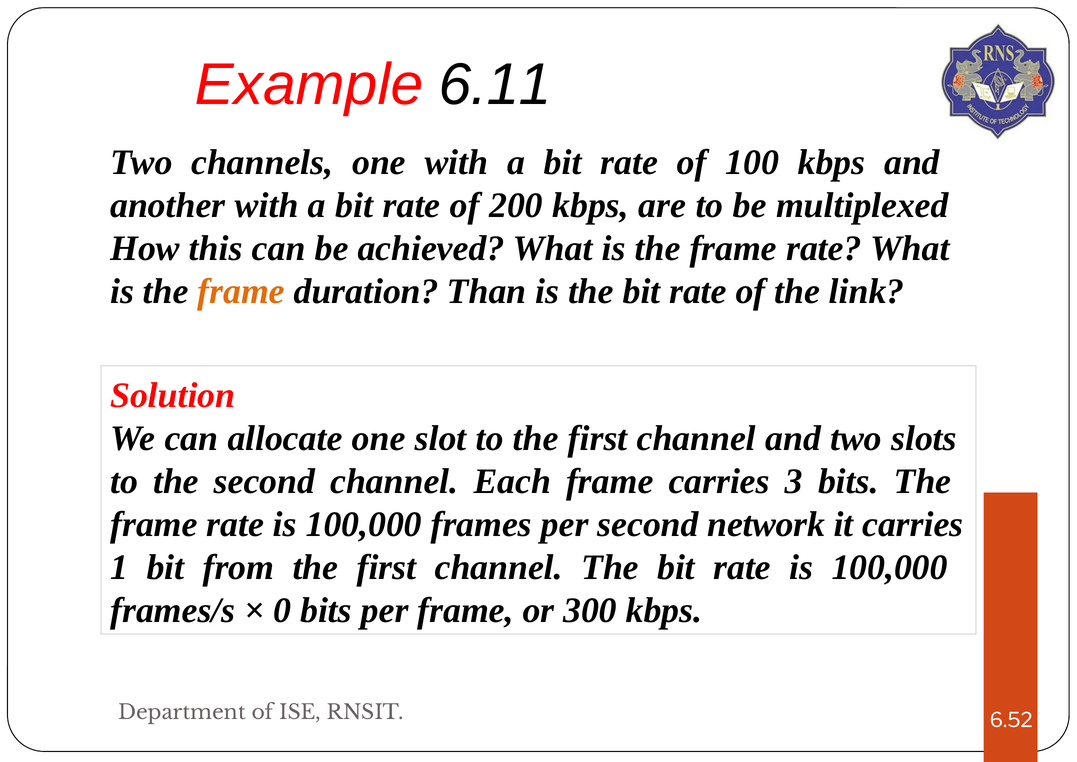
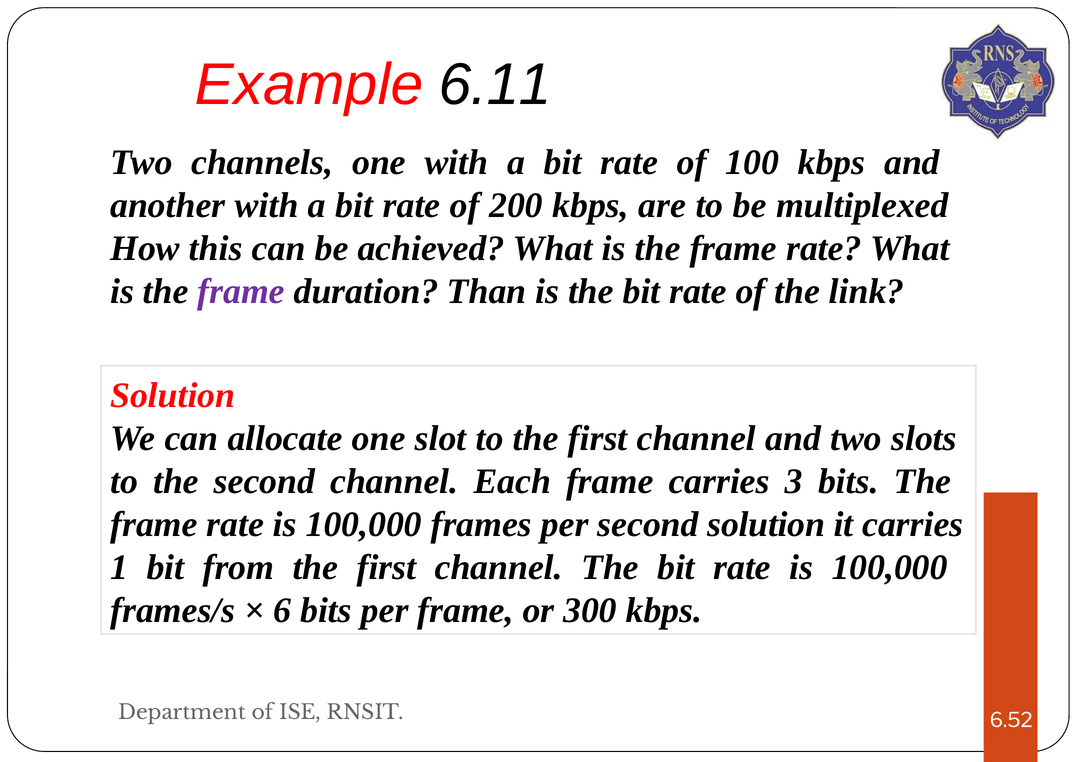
frame at (241, 291) colour: orange -> purple
second network: network -> solution
0: 0 -> 6
